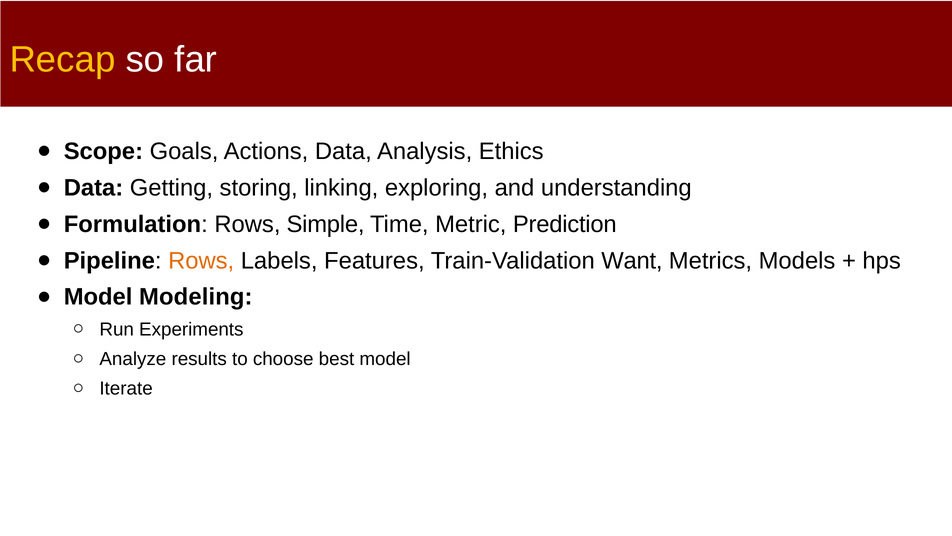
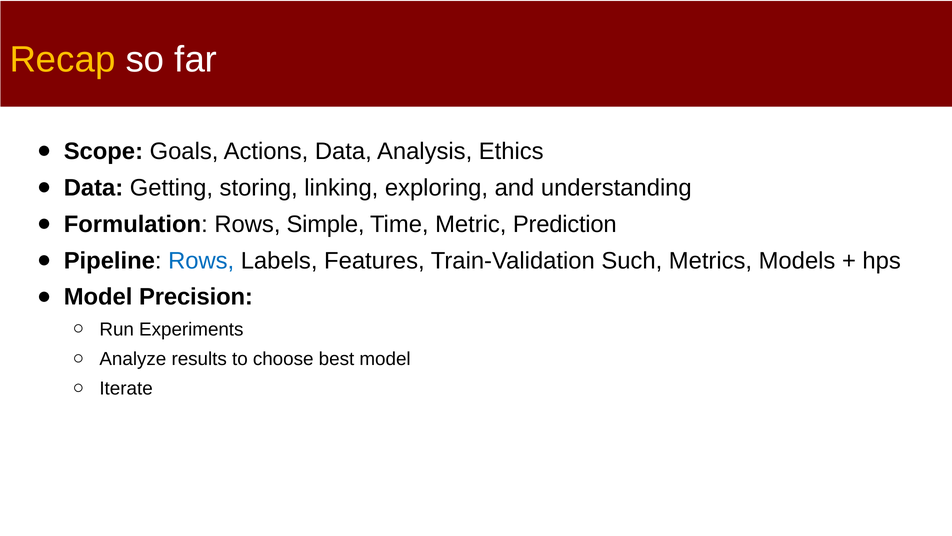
Rows at (201, 260) colour: orange -> blue
Want: Want -> Such
Modeling: Modeling -> Precision
